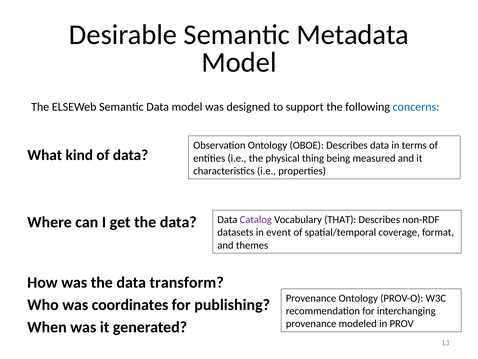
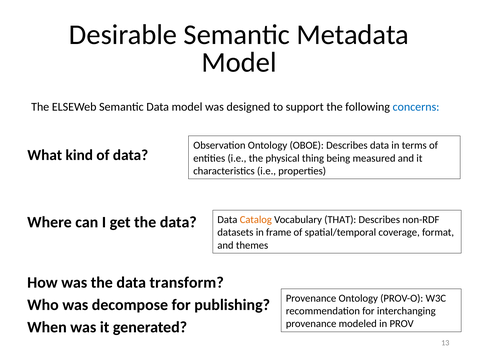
Catalog colour: purple -> orange
event: event -> frame
coordinates: coordinates -> decompose
